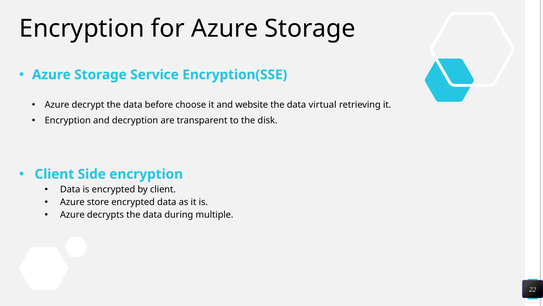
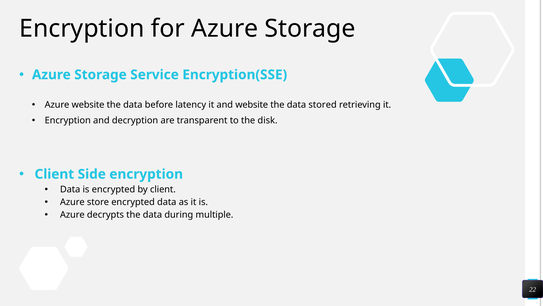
Azure decrypt: decrypt -> website
choose: choose -> latency
virtual: virtual -> stored
